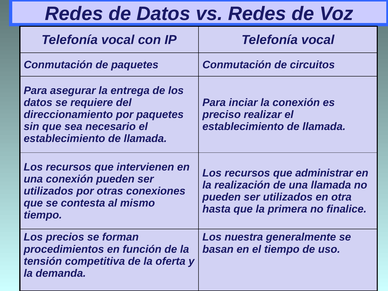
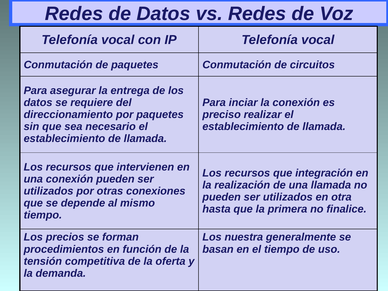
administrar: administrar -> integración
contesta: contesta -> depende
